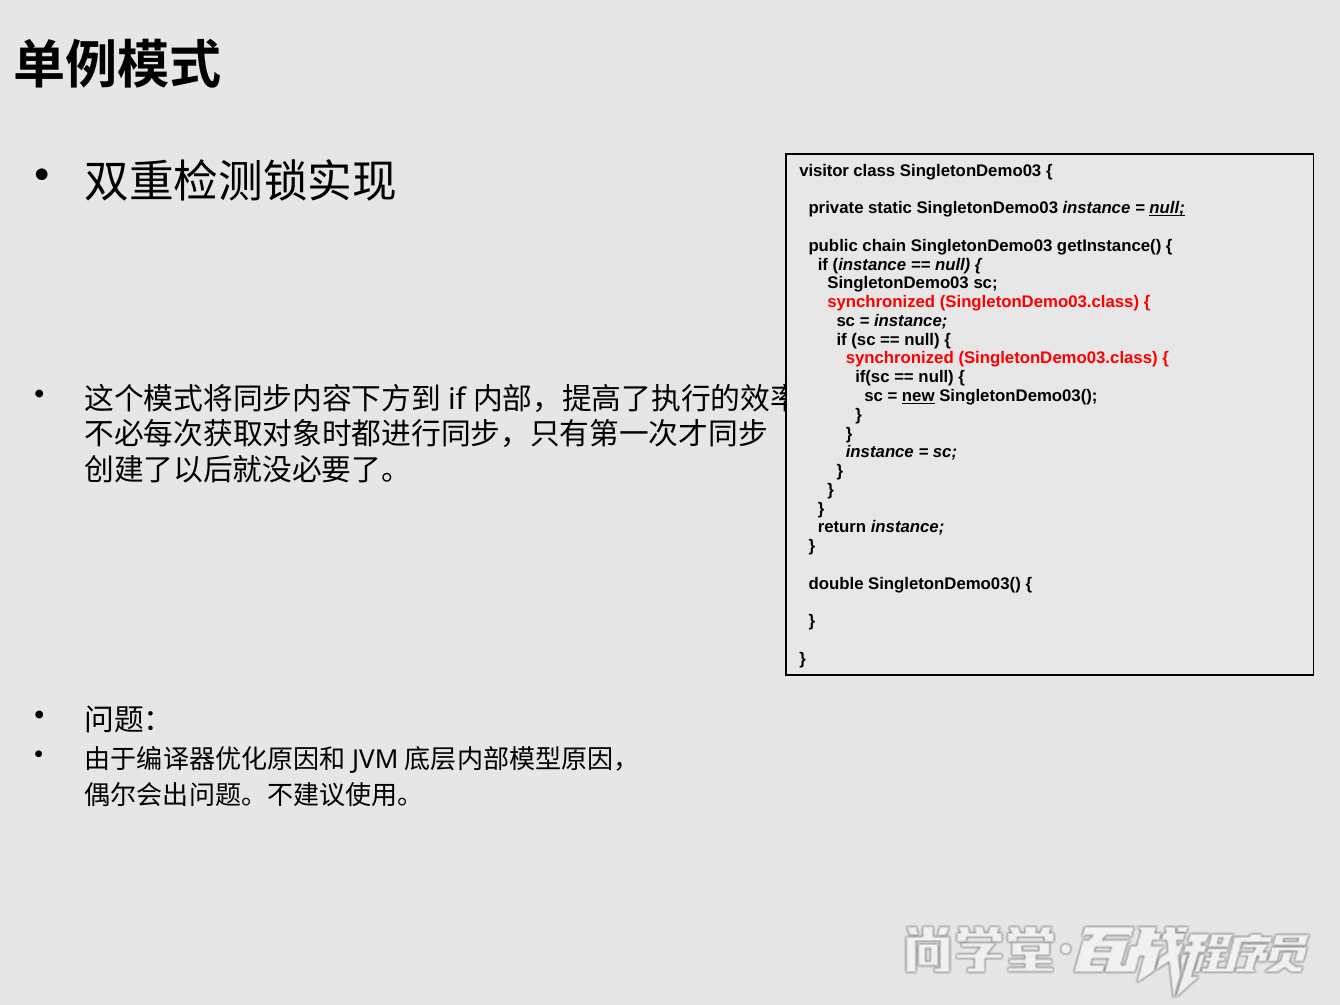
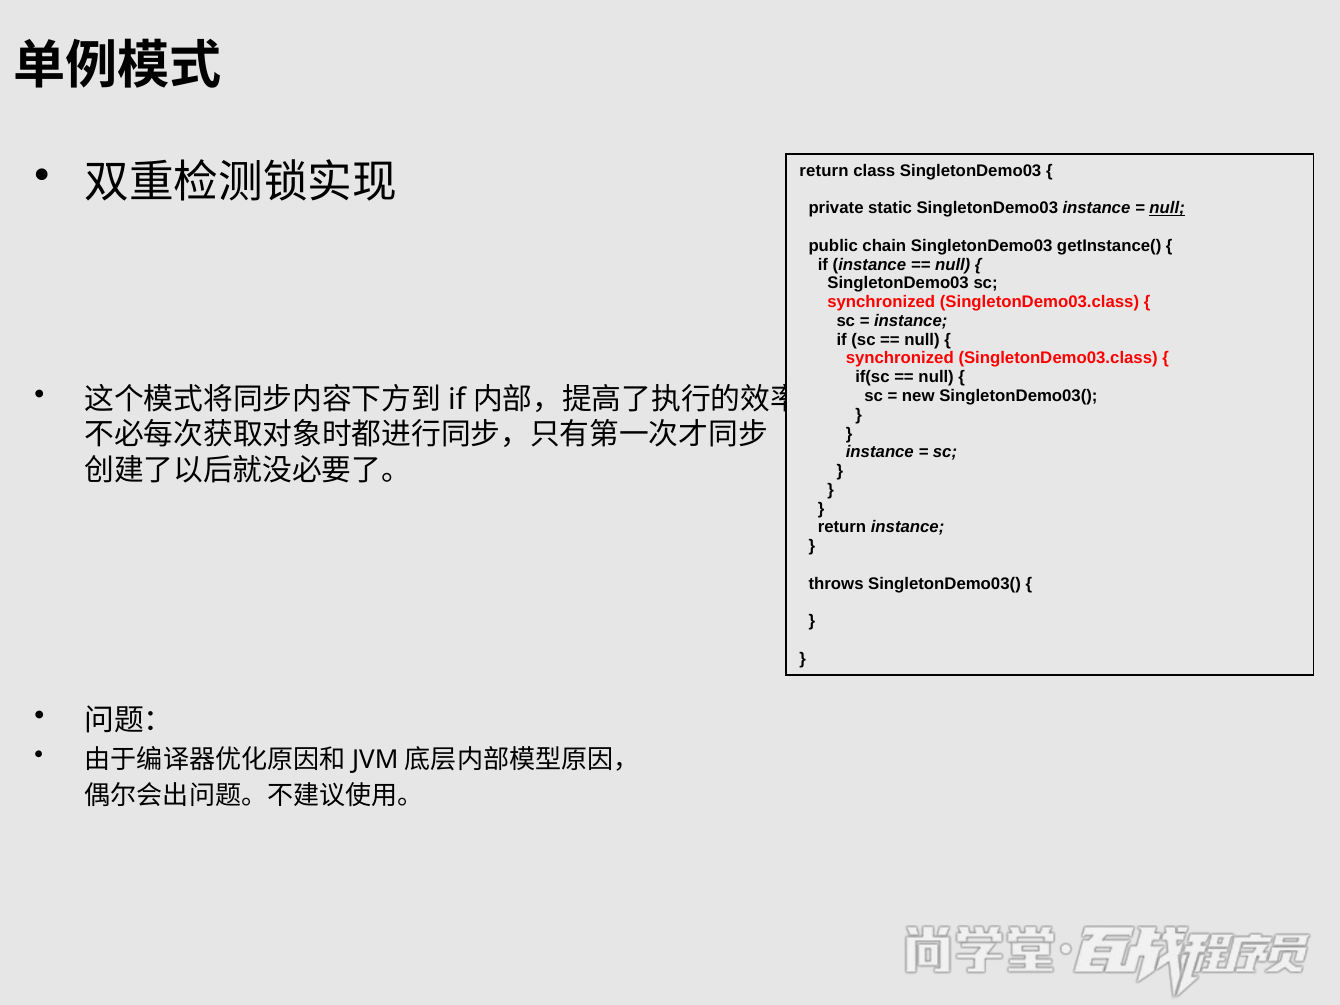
visitor at (824, 171): visitor -> return
new underline: present -> none
double: double -> throws
